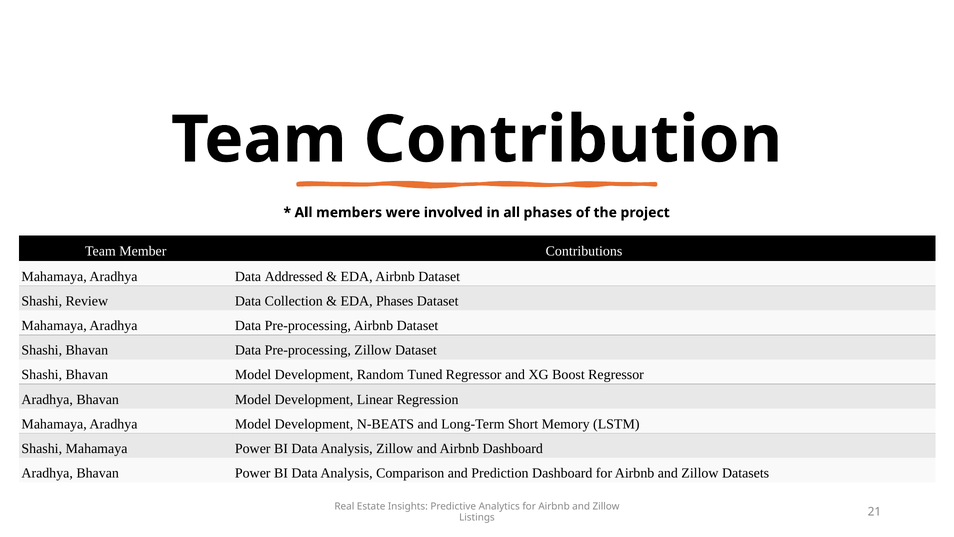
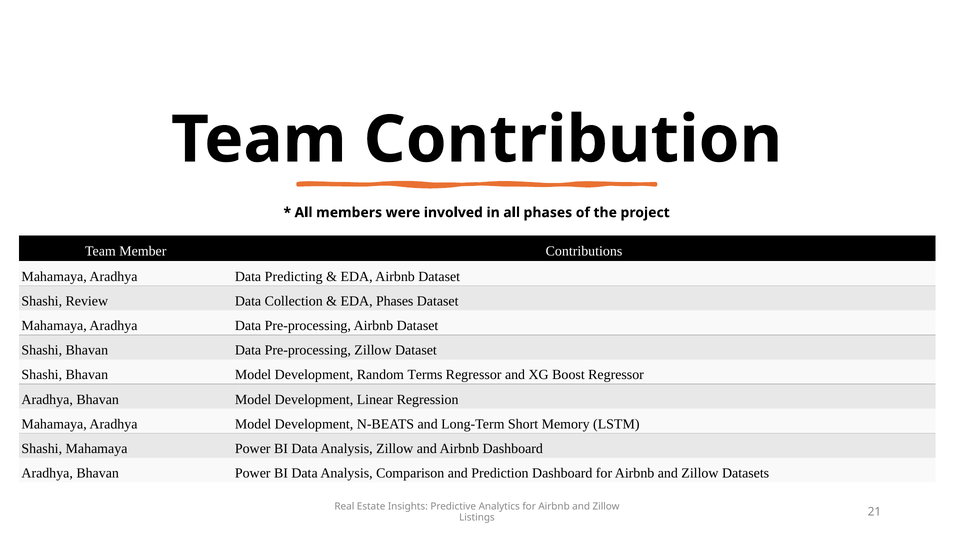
Addressed: Addressed -> Predicting
Tuned: Tuned -> Terms
